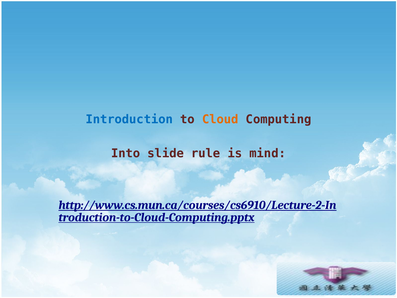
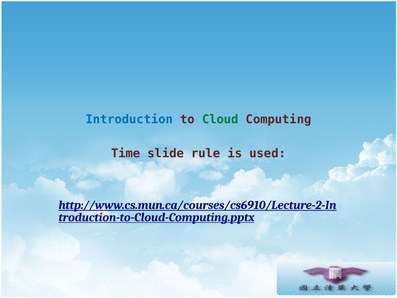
Cloud colour: orange -> green
Into: Into -> Time
mind: mind -> used
